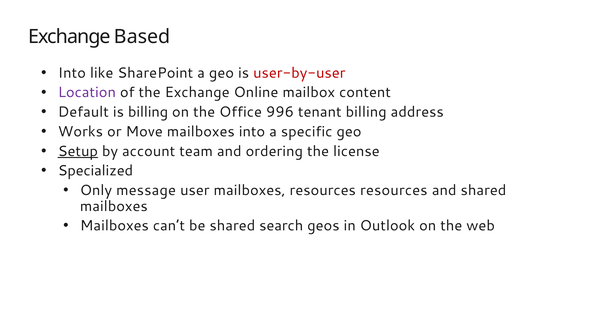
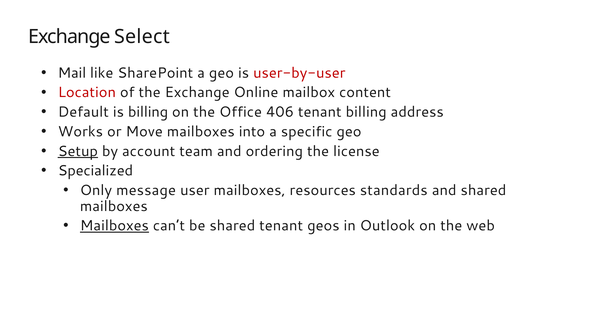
Based: Based -> Select
Into at (72, 73): Into -> Mail
Location colour: purple -> red
996: 996 -> 406
resources resources: resources -> standards
Mailboxes at (114, 226) underline: none -> present
shared search: search -> tenant
